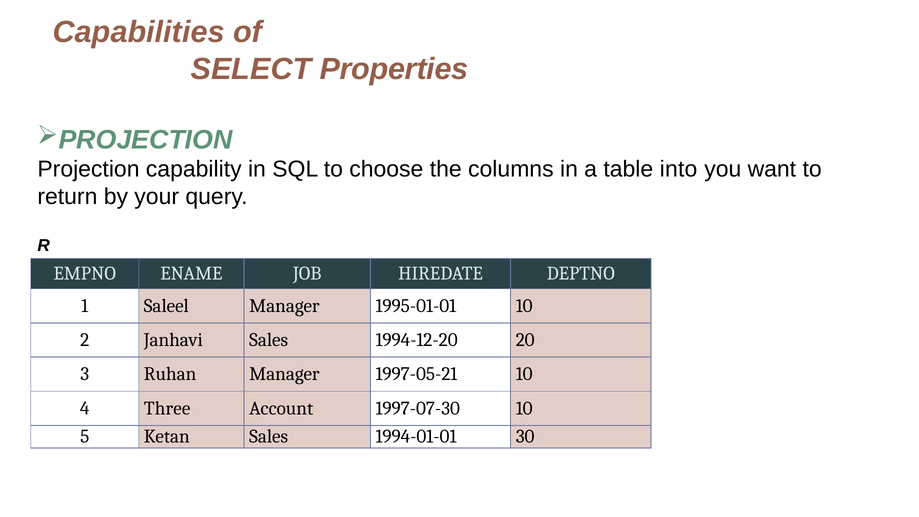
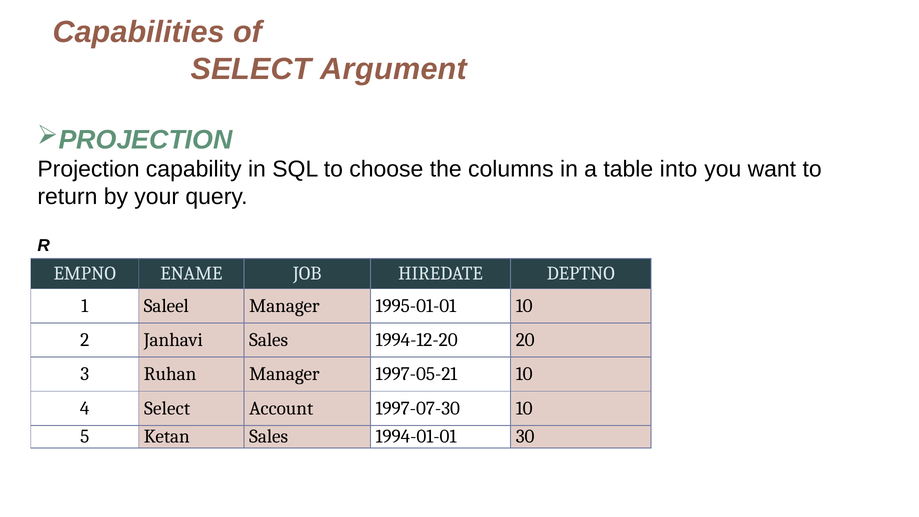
Properties: Properties -> Argument
4 Three: Three -> Select
